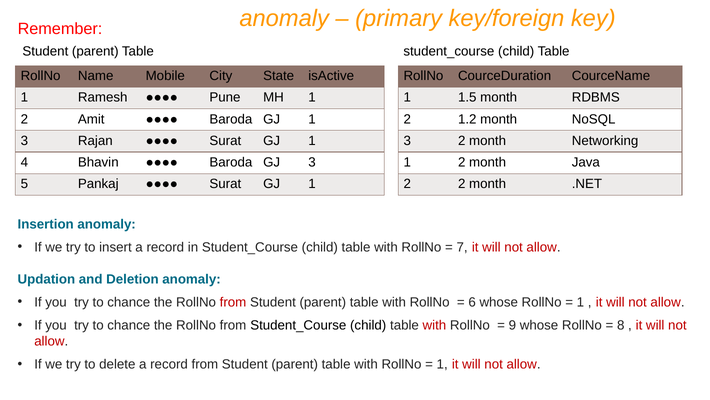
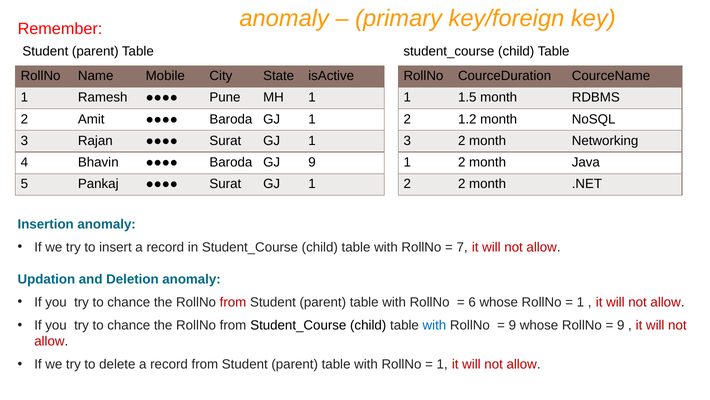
GJ 3: 3 -> 9
with at (434, 325) colour: red -> blue
8 at (621, 325): 8 -> 9
